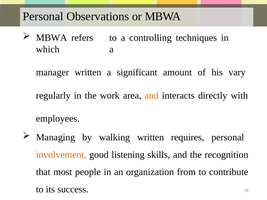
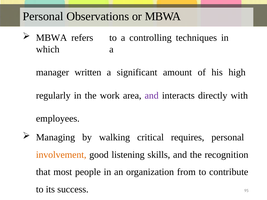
vary: vary -> high
and at (152, 96) colour: orange -> purple
walking written: written -> critical
